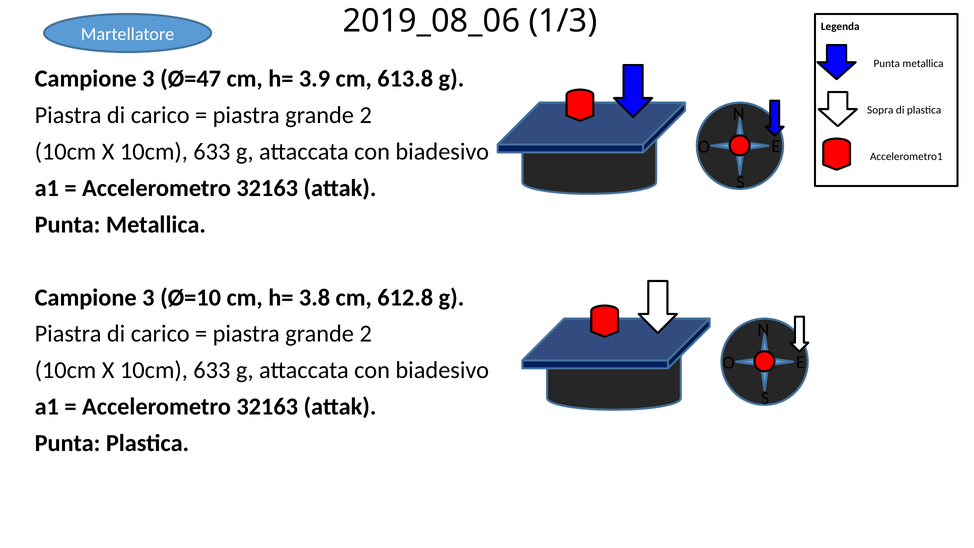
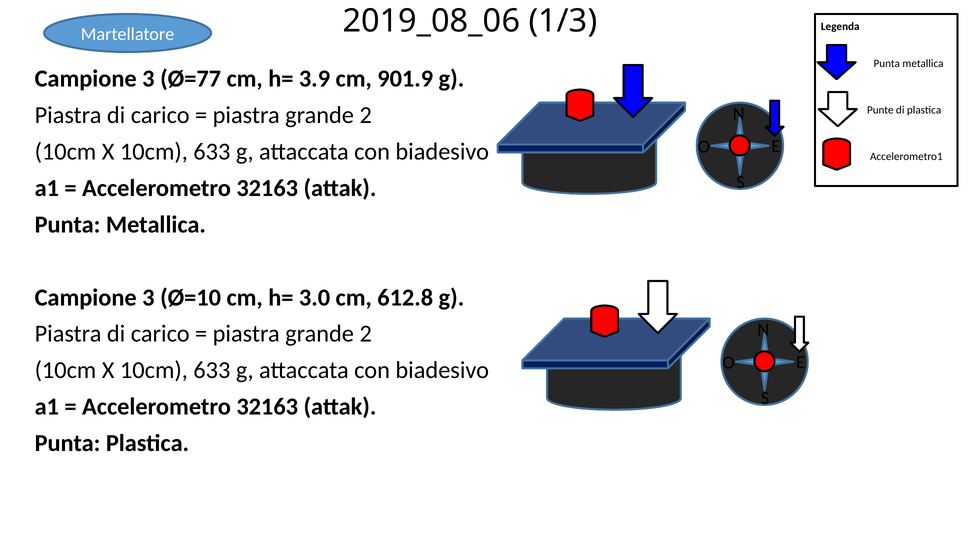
Ø=47: Ø=47 -> Ø=77
613.8: 613.8 -> 901.9
Sopra: Sopra -> Punte
3.8: 3.8 -> 3.0
